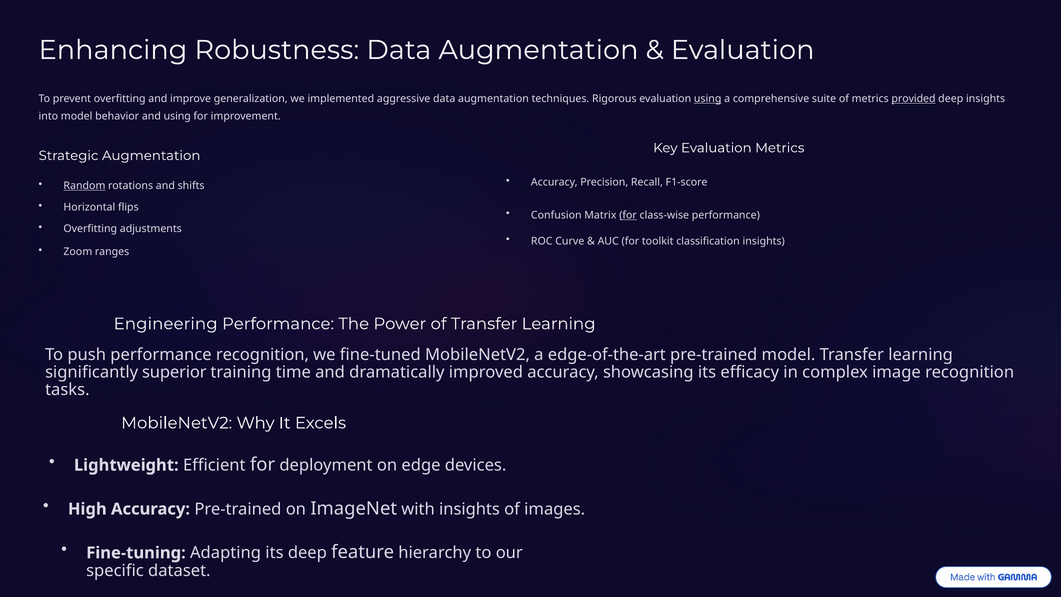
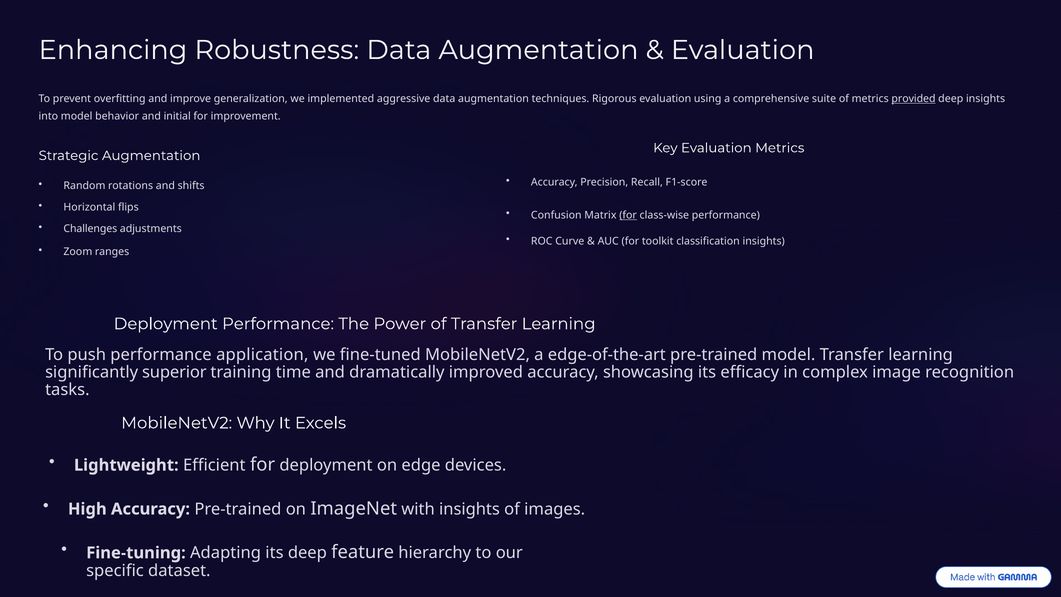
using at (708, 99) underline: present -> none
and using: using -> initial
Random underline: present -> none
Overfitting at (90, 229): Overfitting -> Challenges
Engineering at (166, 324): Engineering -> Deployment
performance recognition: recognition -> application
